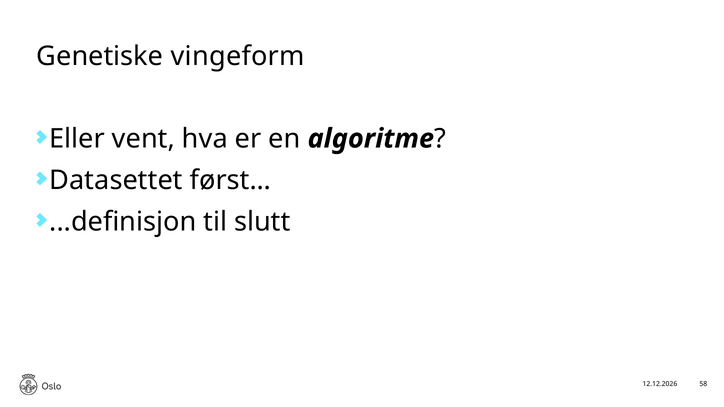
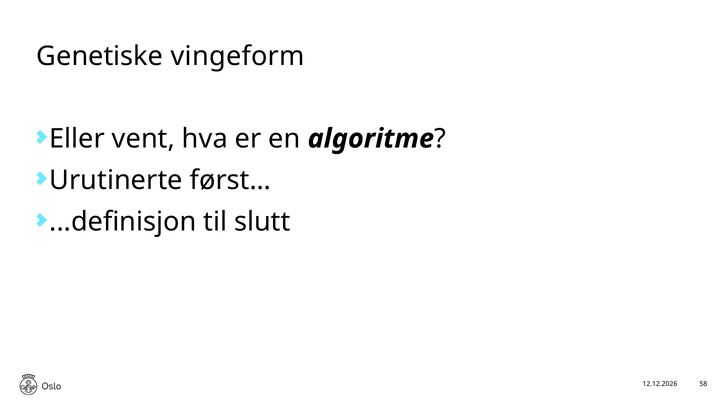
Datasettet: Datasettet -> Urutinerte
